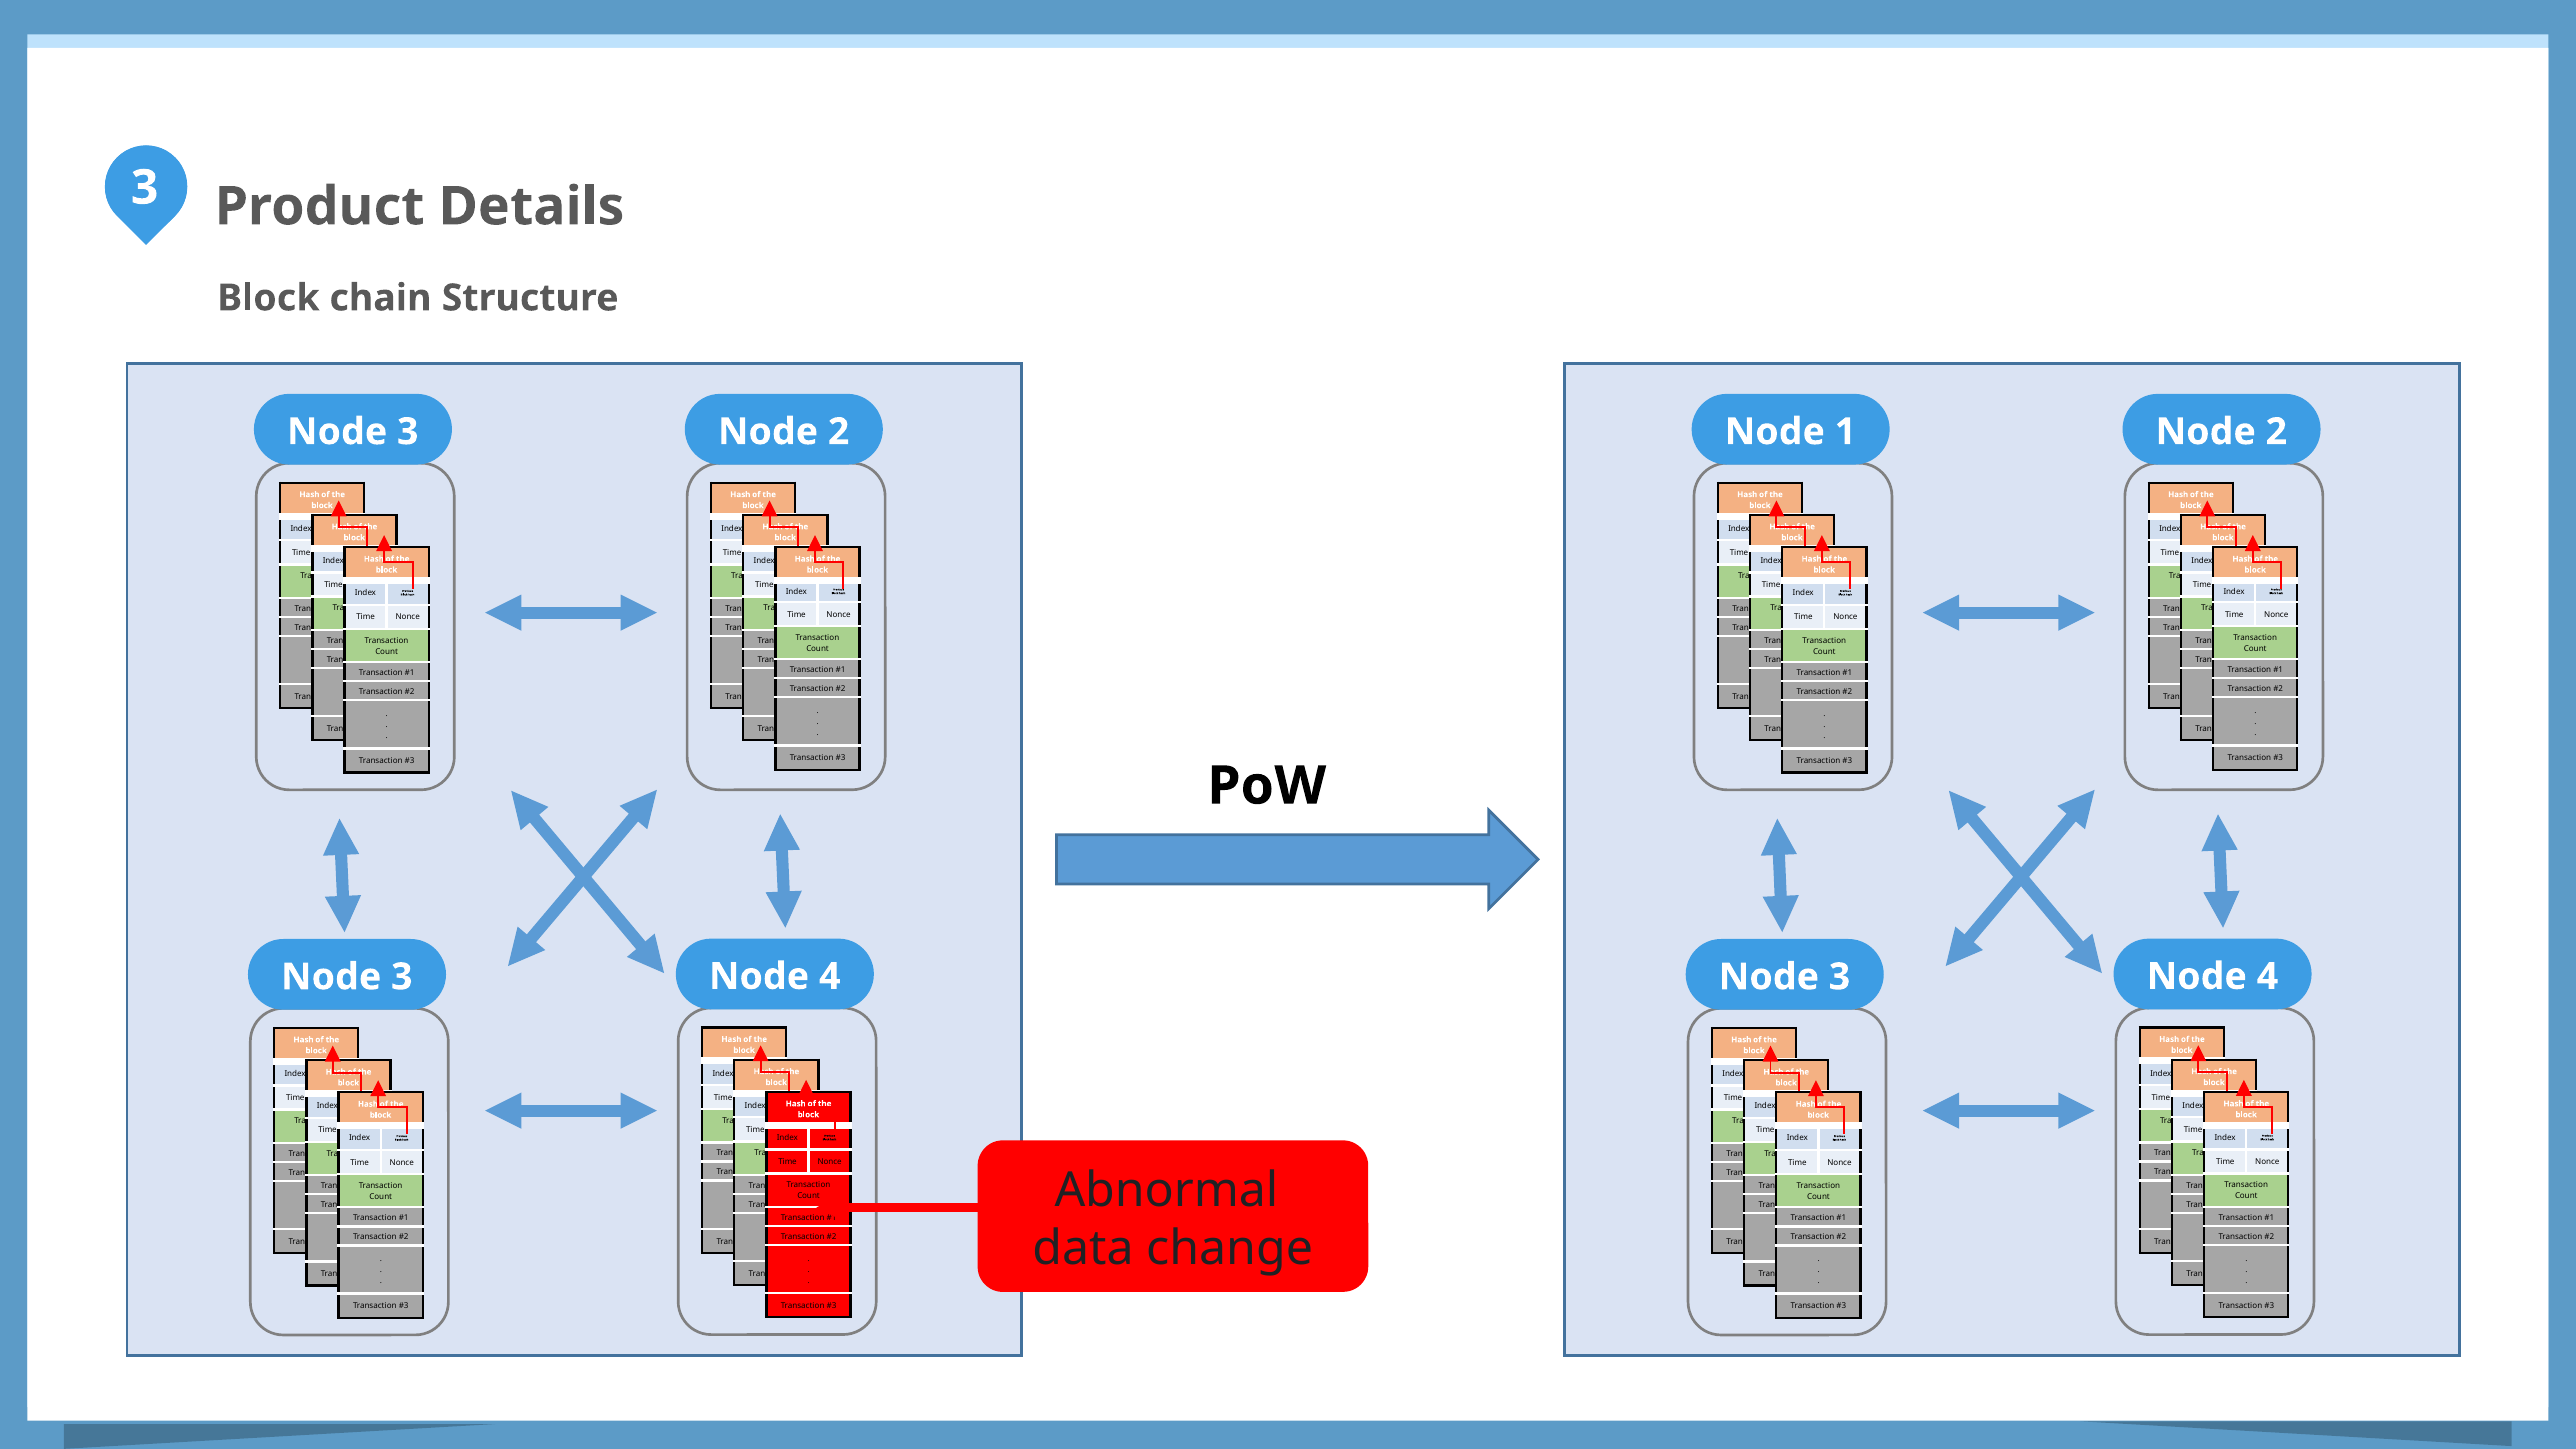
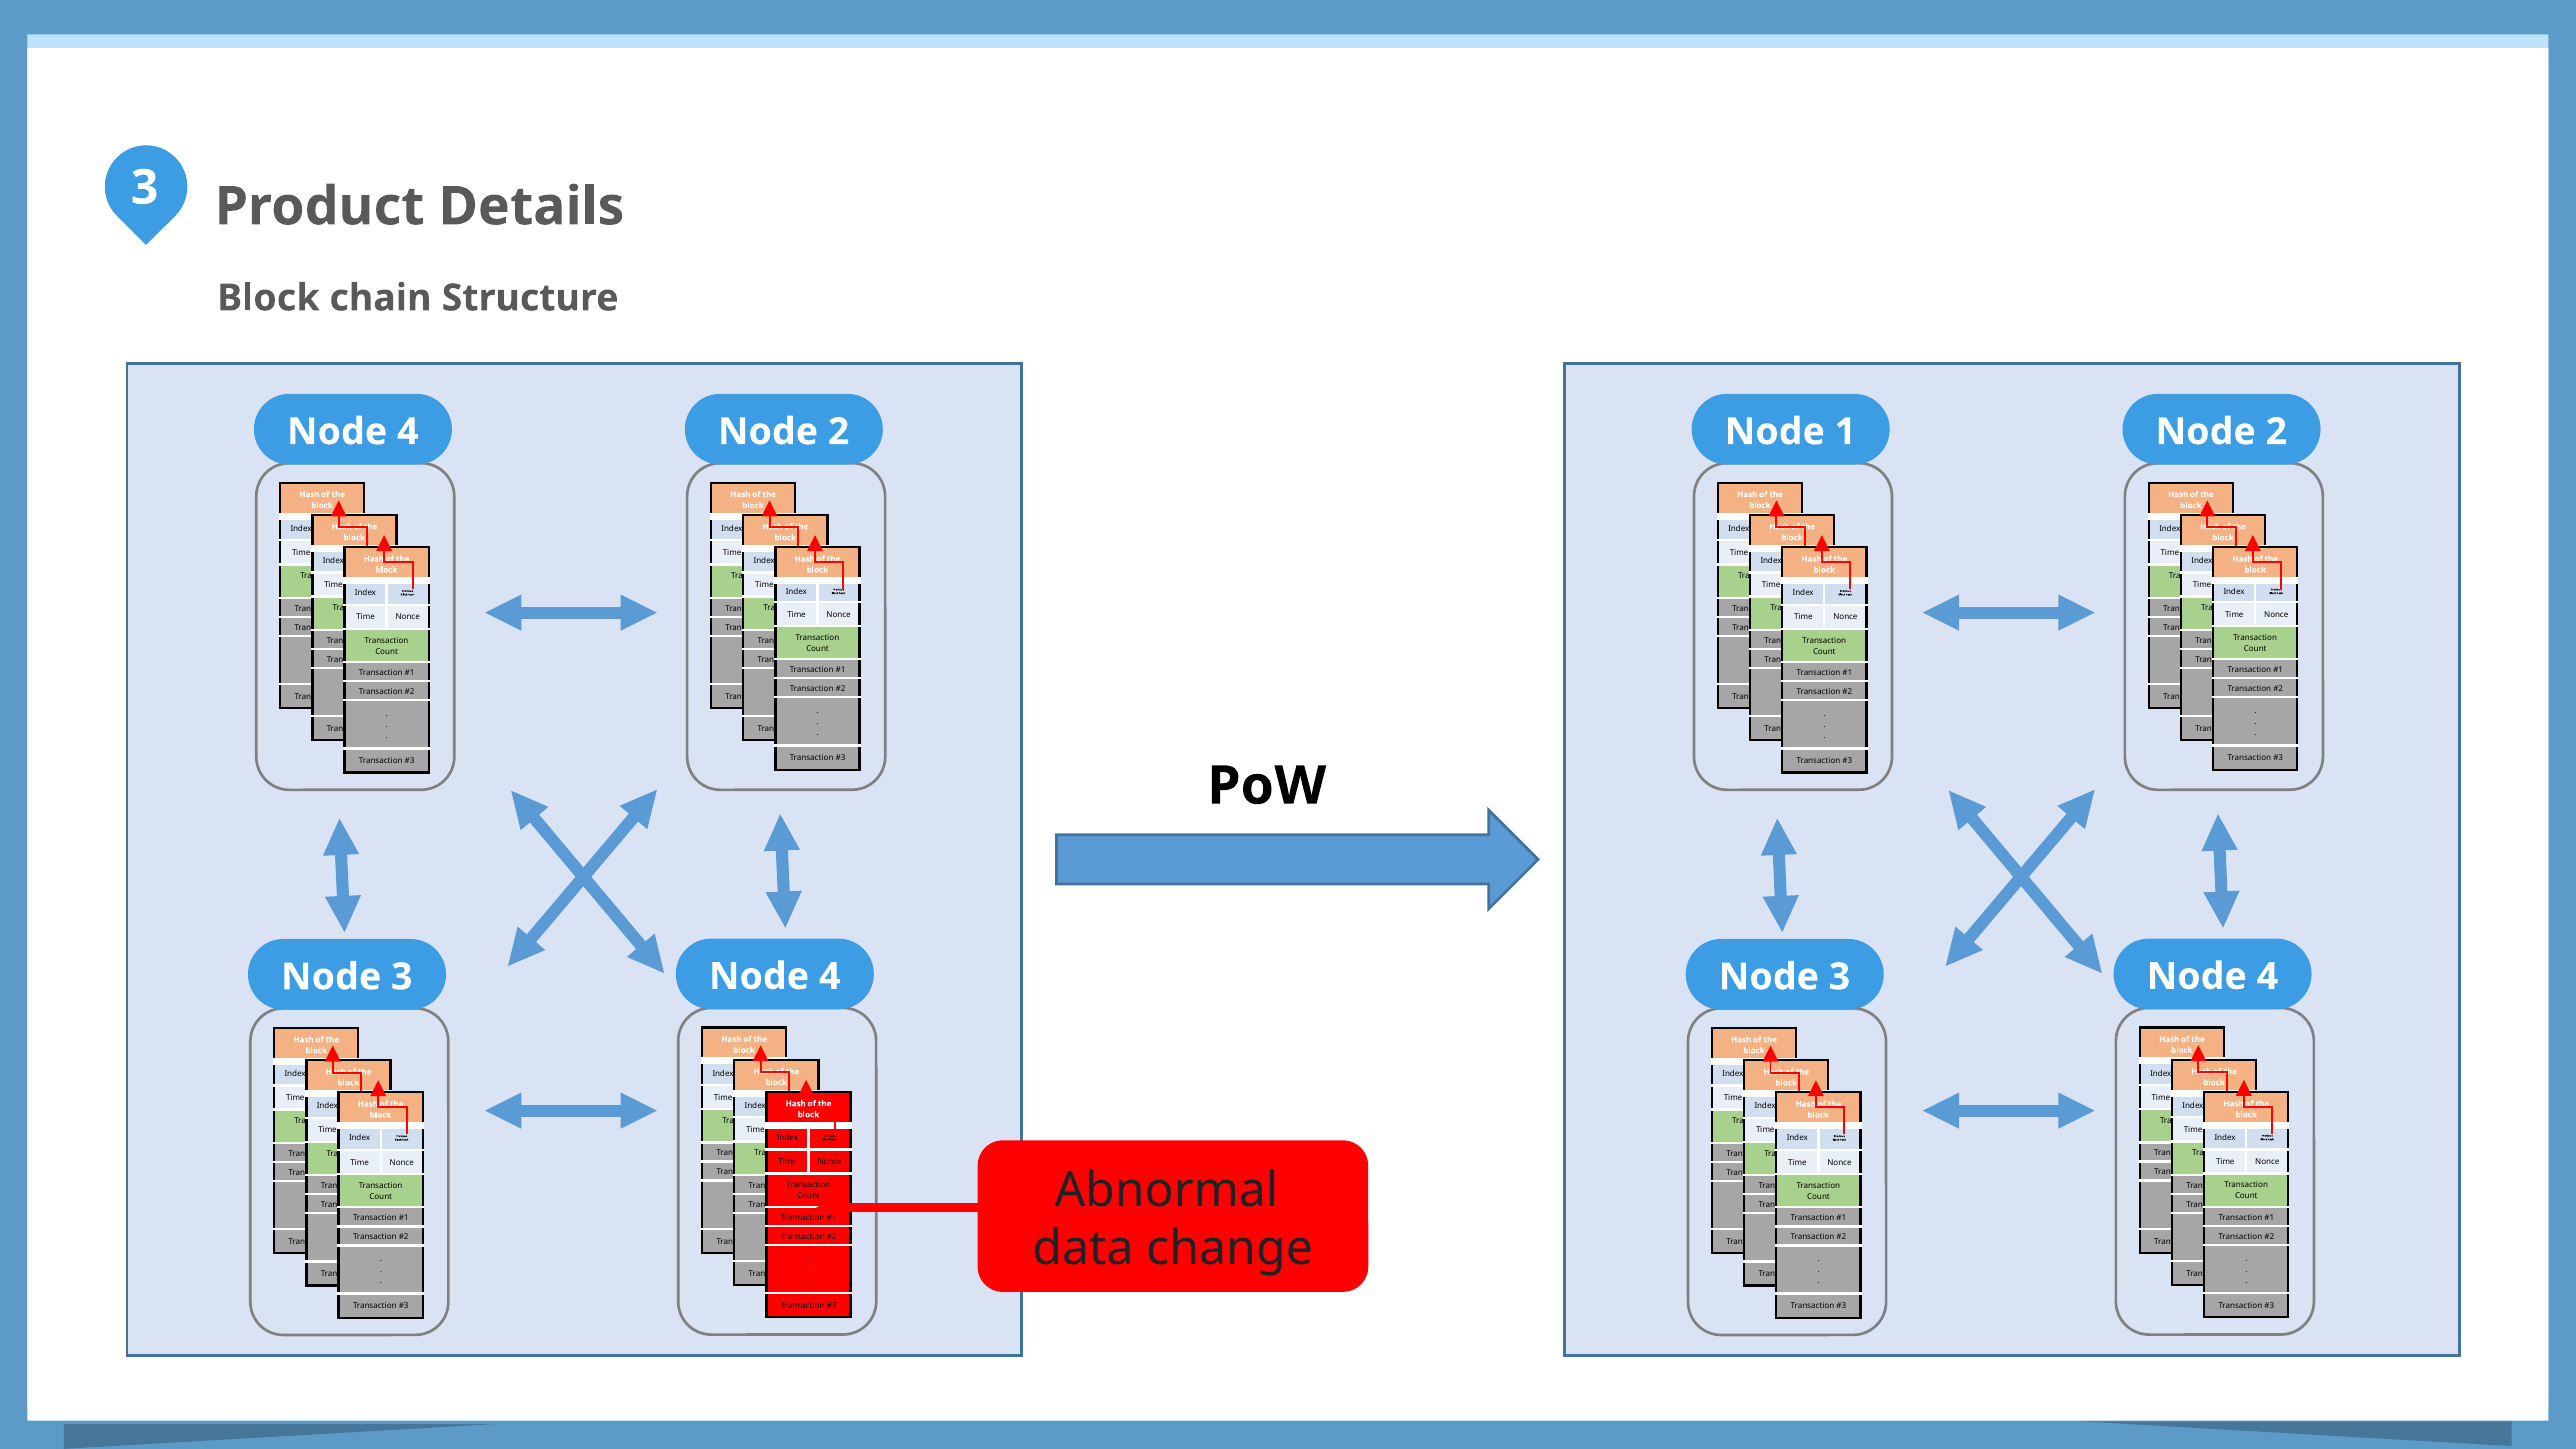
3 at (408, 432): 3 -> 4
